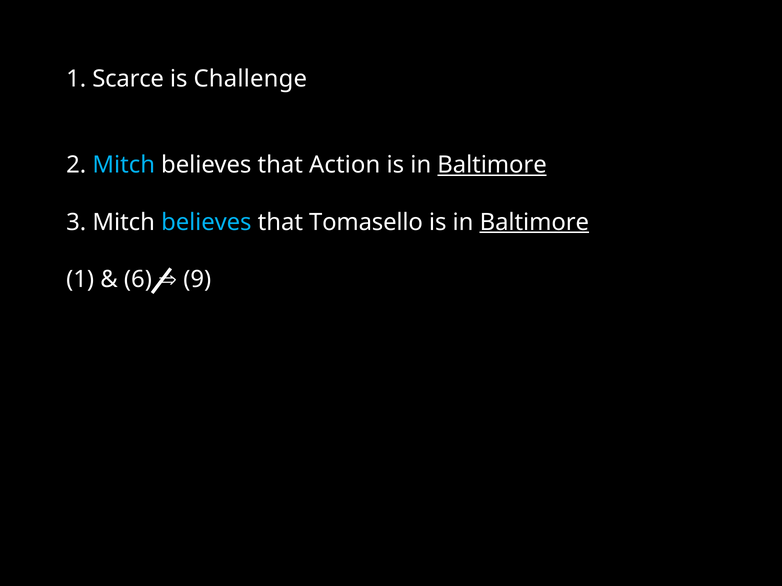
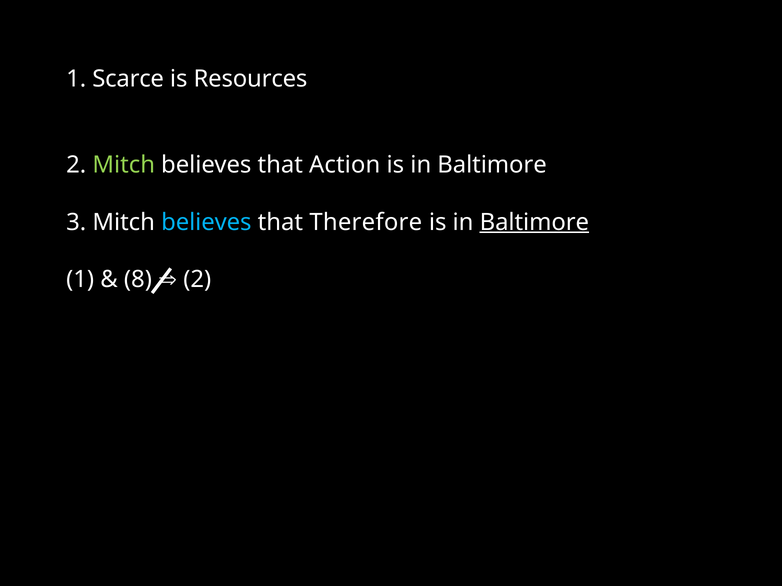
Challenge: Challenge -> Resources
Mitch at (124, 165) colour: light blue -> light green
Baltimore at (492, 165) underline: present -> none
Tomasello: Tomasello -> Therefore
6: 6 -> 8
9 at (197, 280): 9 -> 2
